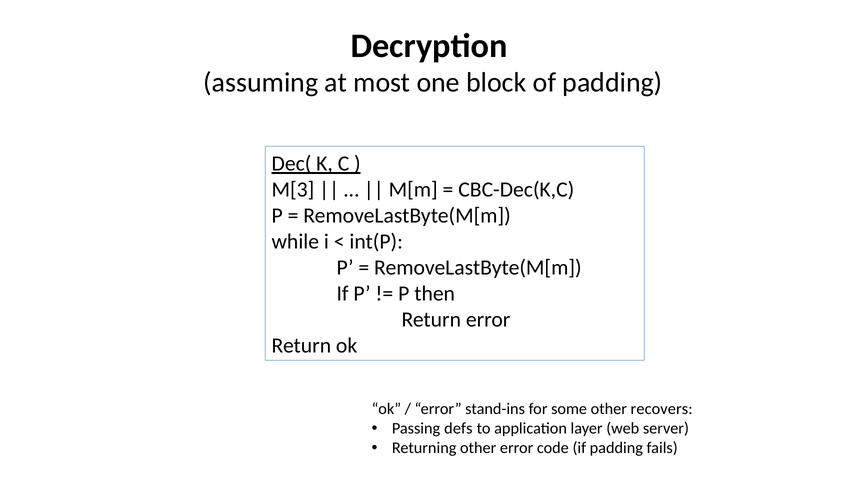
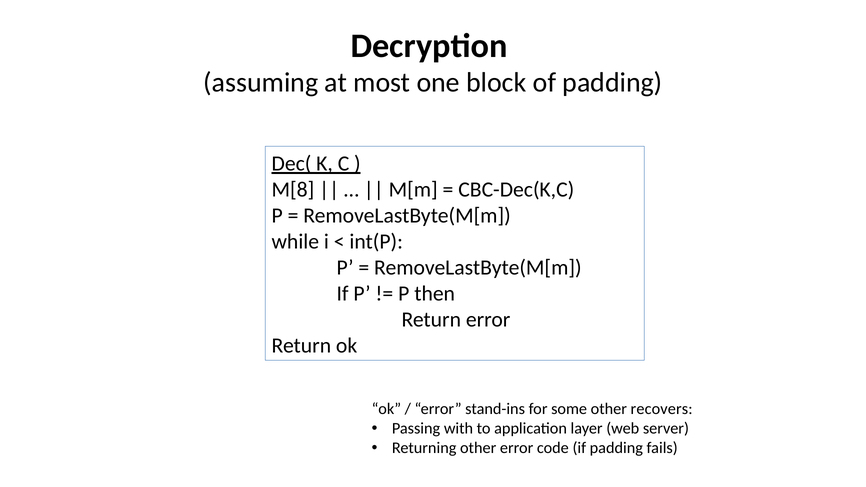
M[3: M[3 -> M[8
defs: defs -> with
